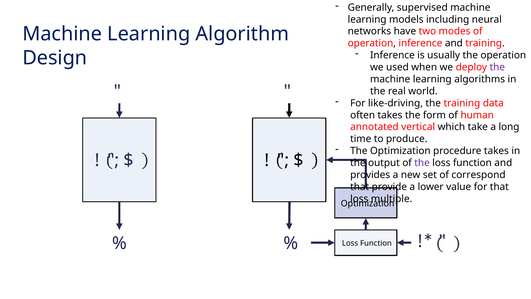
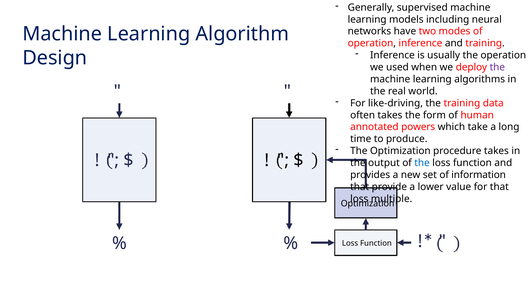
vertical: vertical -> powers
the at (422, 163) colour: purple -> blue
correspond: correspond -> information
